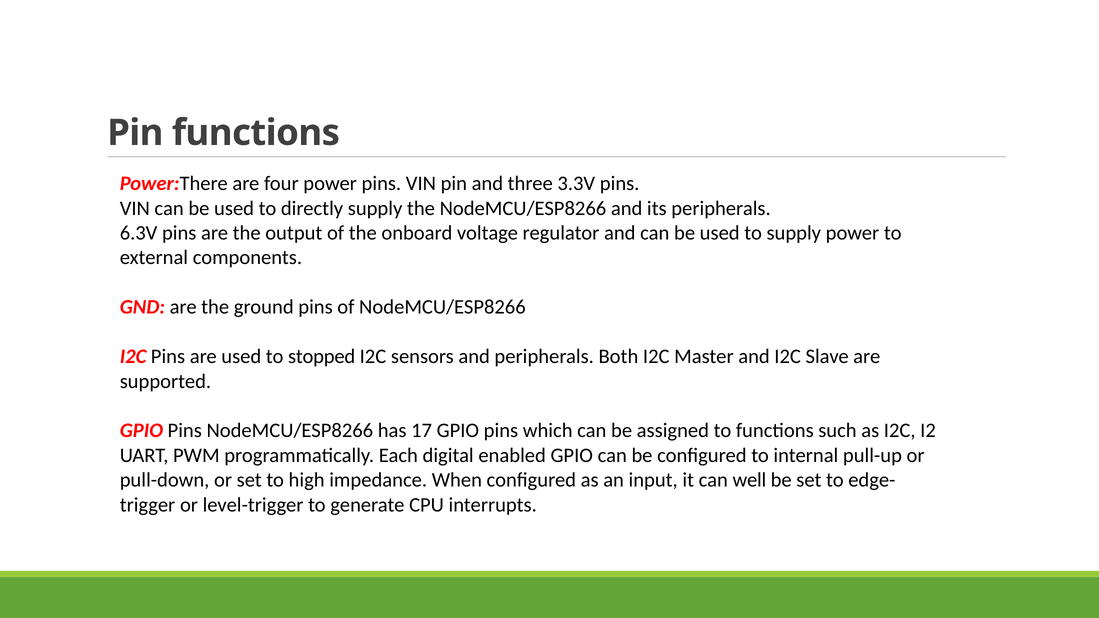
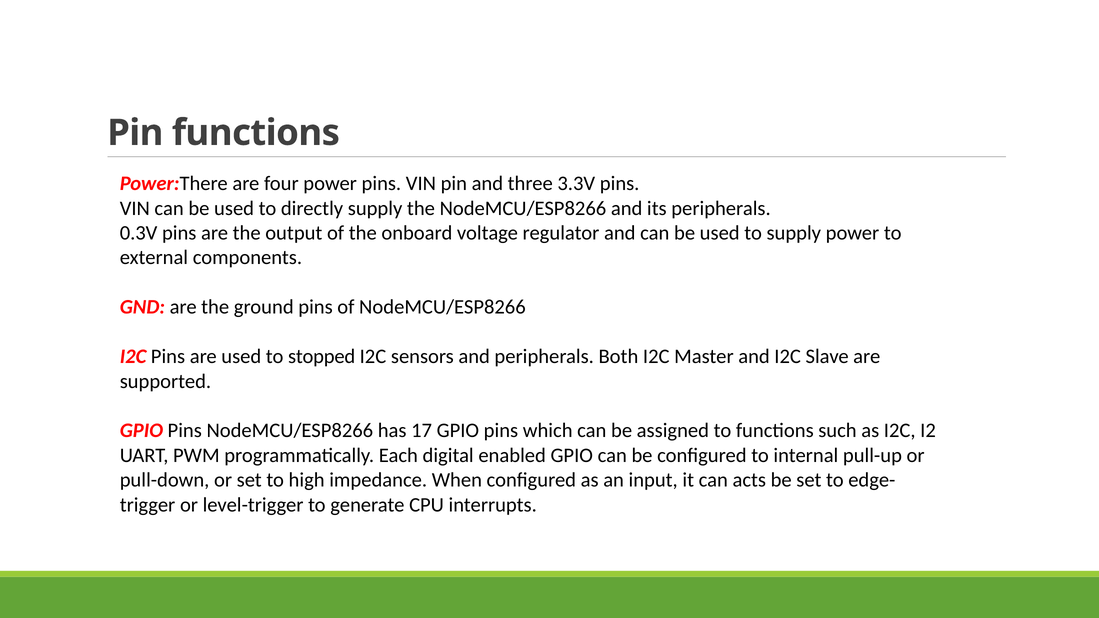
6.3V: 6.3V -> 0.3V
well: well -> acts
